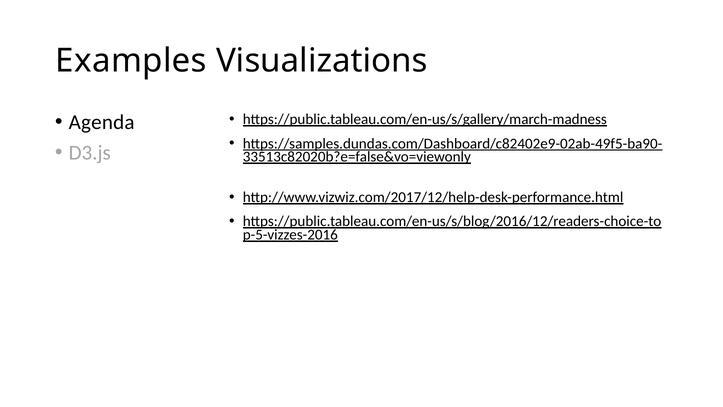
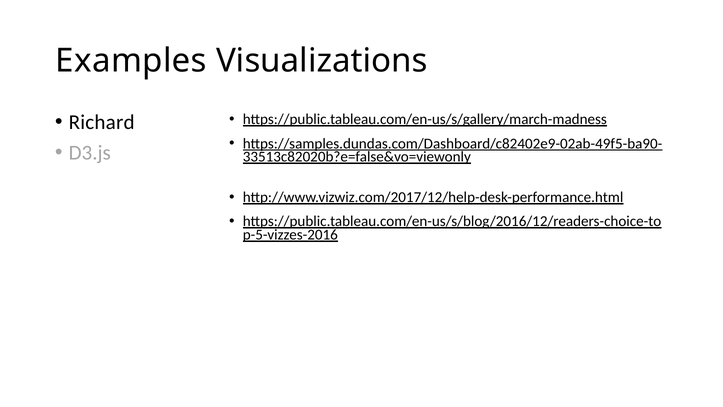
Agenda: Agenda -> Richard
